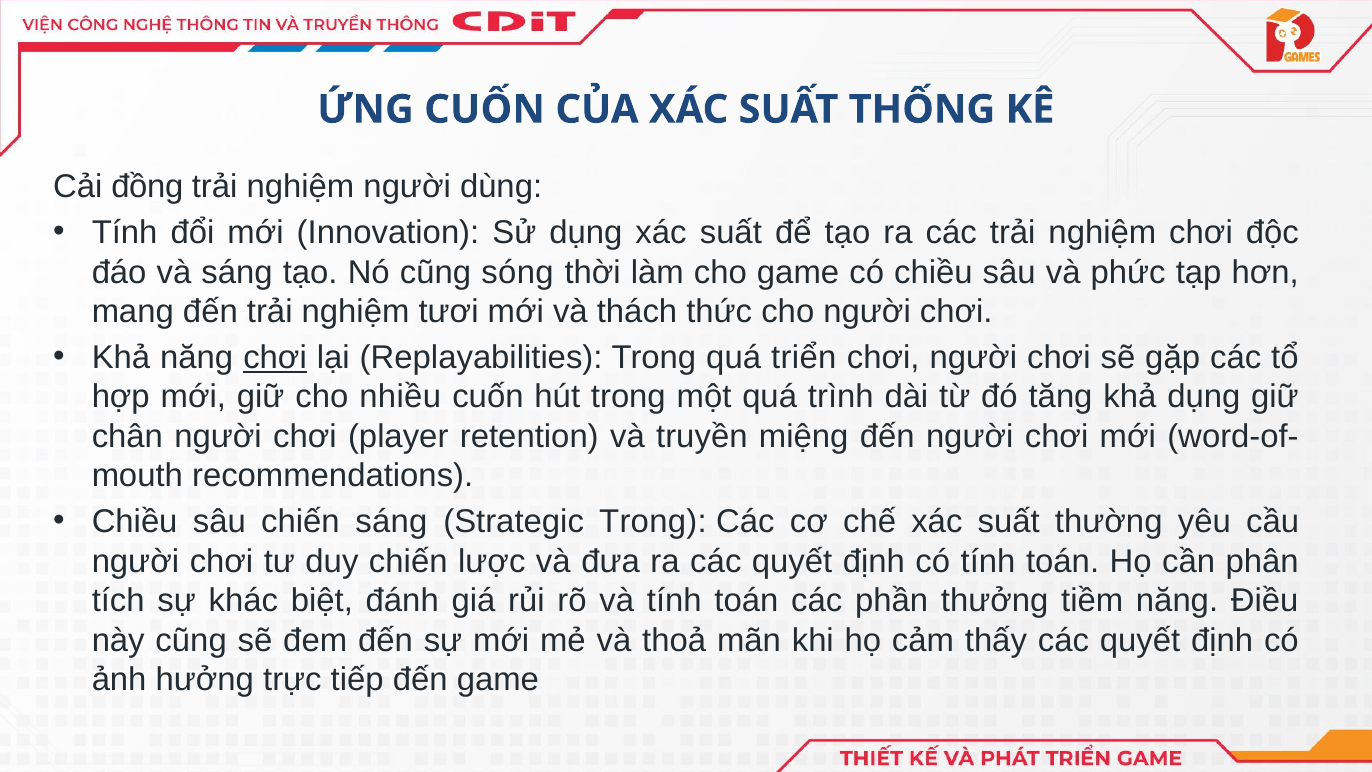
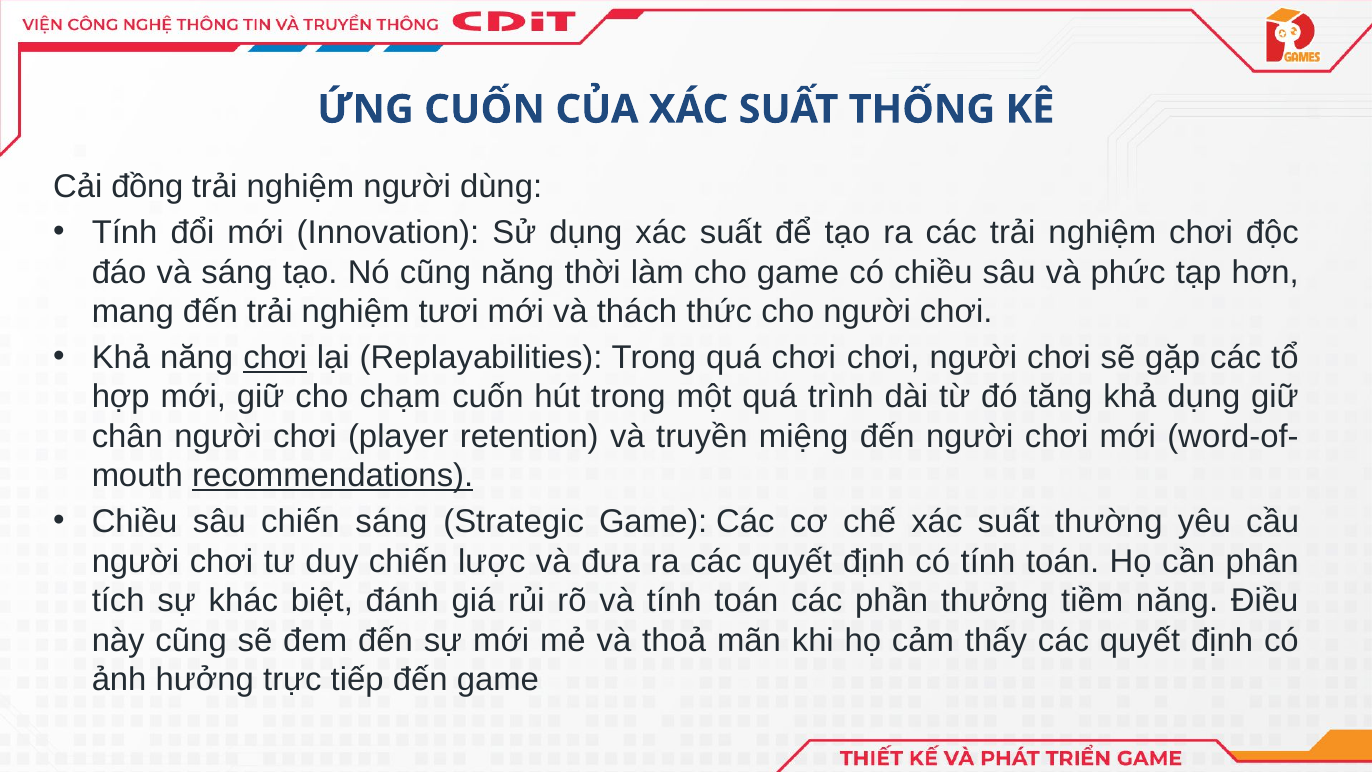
cũng sóng: sóng -> năng
quá triển: triển -> chơi
nhiều: nhiều -> chạm
recommendations underline: none -> present
Strategic Trong: Trong -> Game
